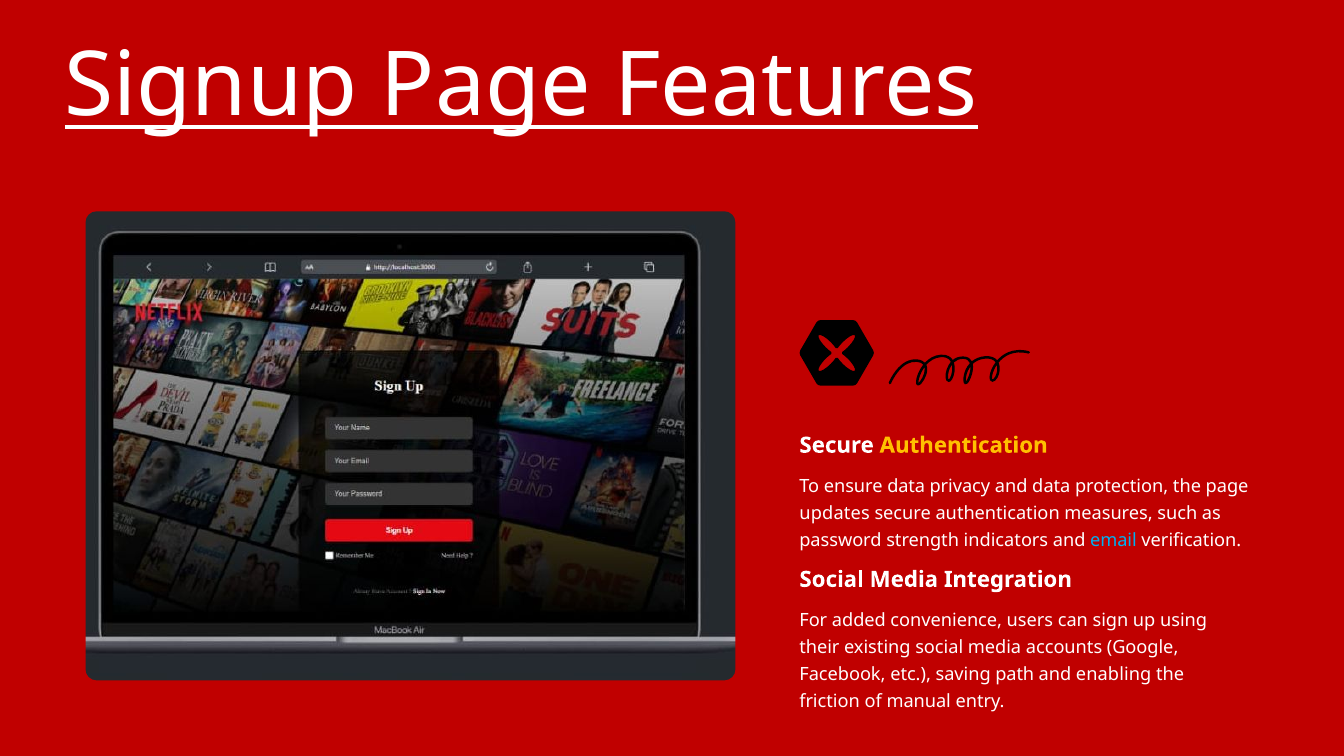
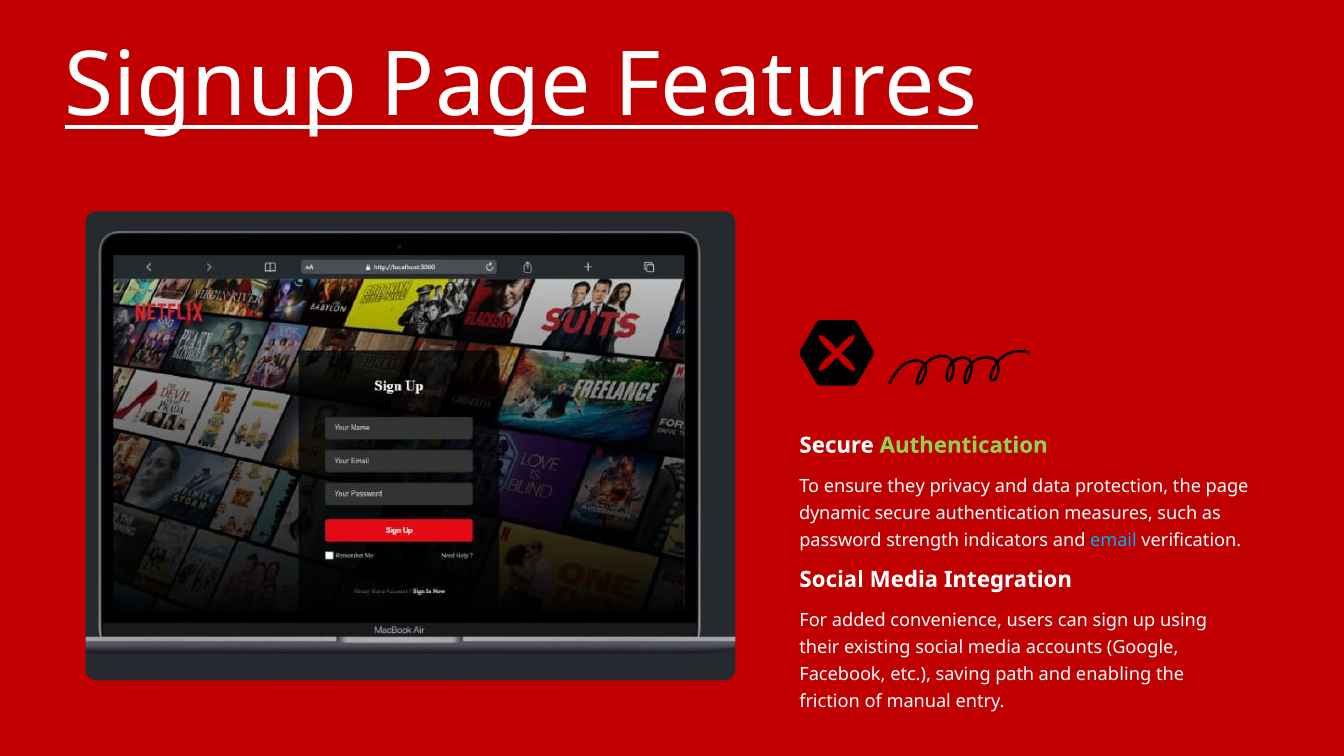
Authentication at (964, 445) colour: yellow -> light green
ensure data: data -> they
updates: updates -> dynamic
